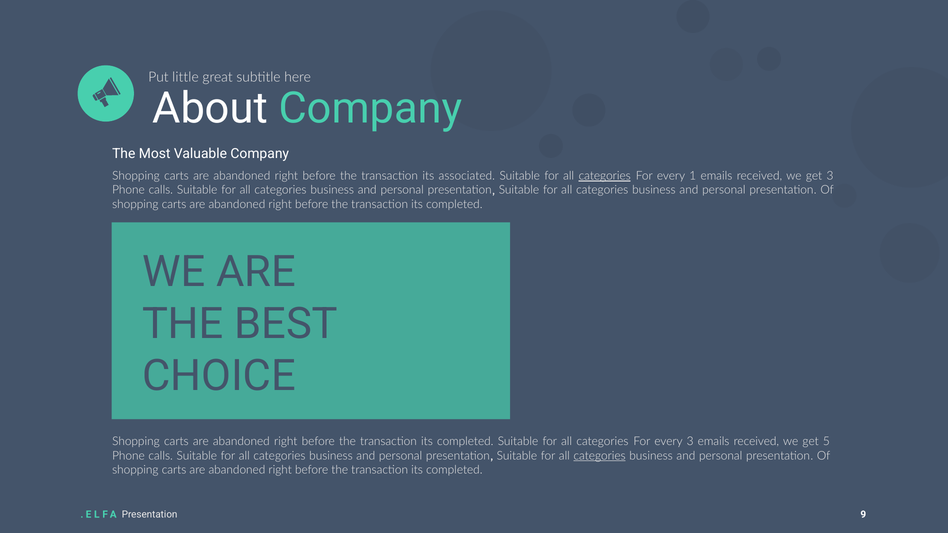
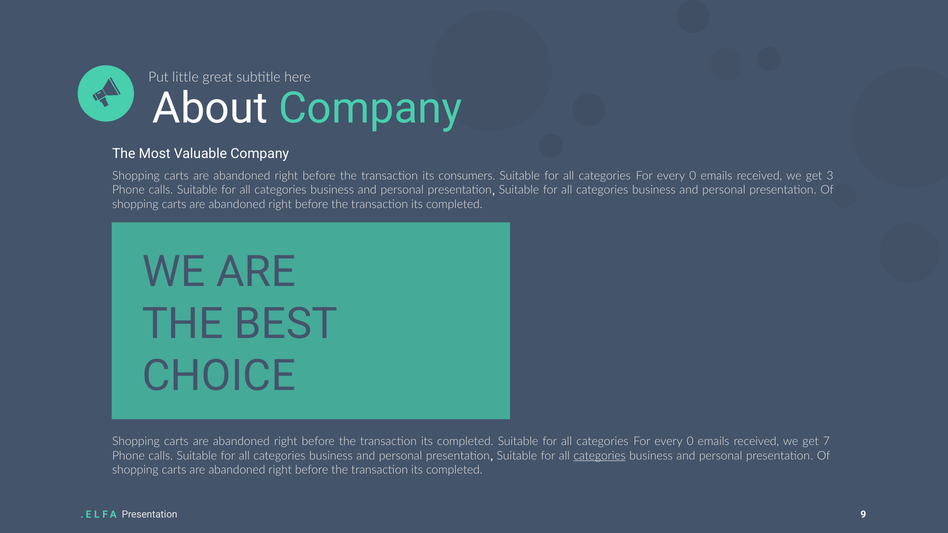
associated: associated -> consumers
categories at (605, 176) underline: present -> none
1 at (693, 176): 1 -> 0
3 at (690, 442): 3 -> 0
5: 5 -> 7
